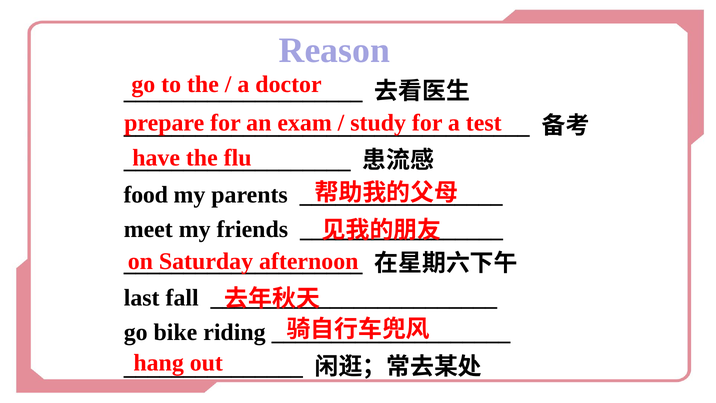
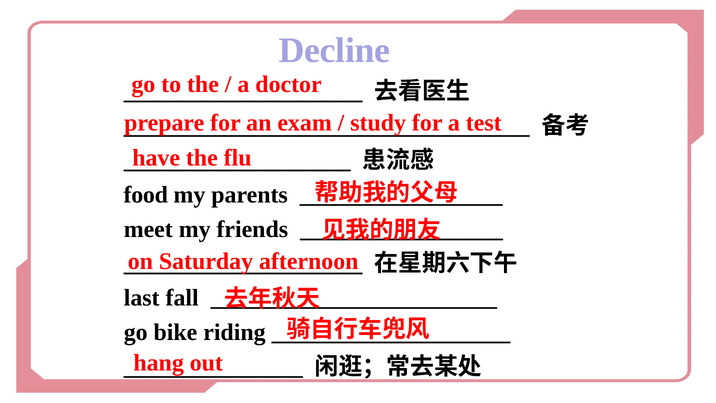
Reason: Reason -> Decline
